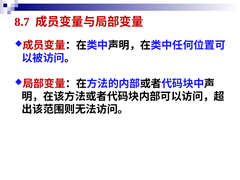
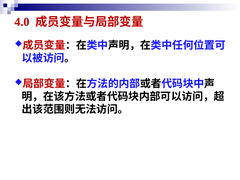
8.7: 8.7 -> 4.0
